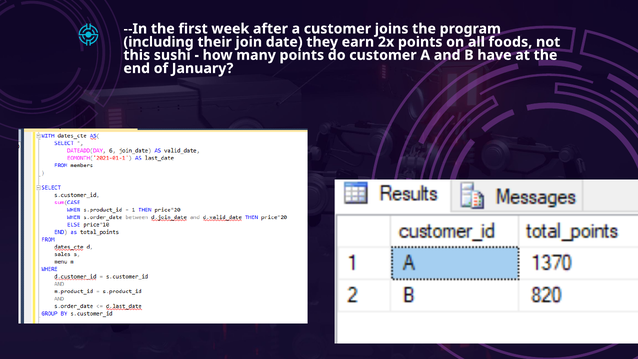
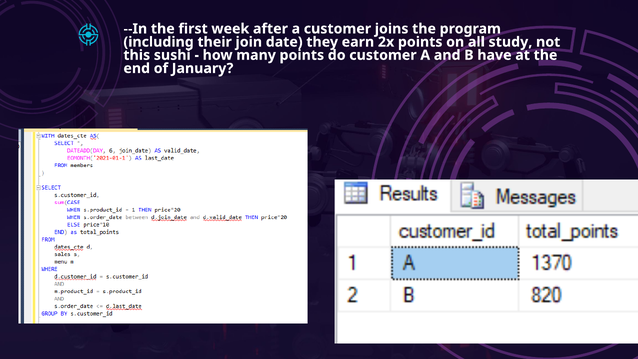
foods: foods -> study
